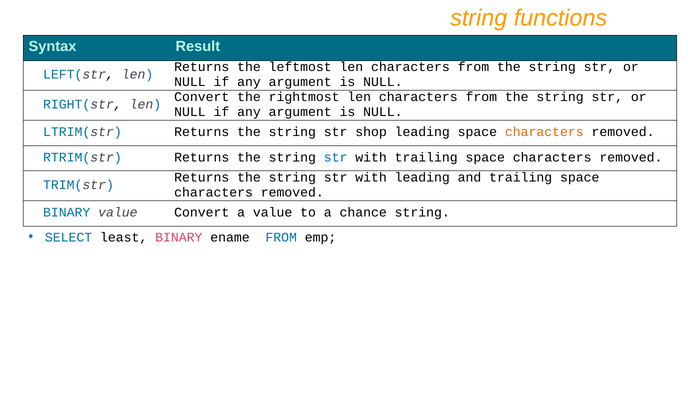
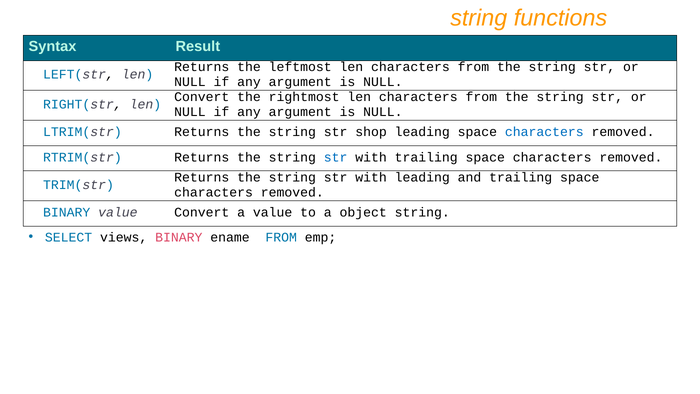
characters at (544, 132) colour: orange -> blue
chance: chance -> object
least: least -> views
